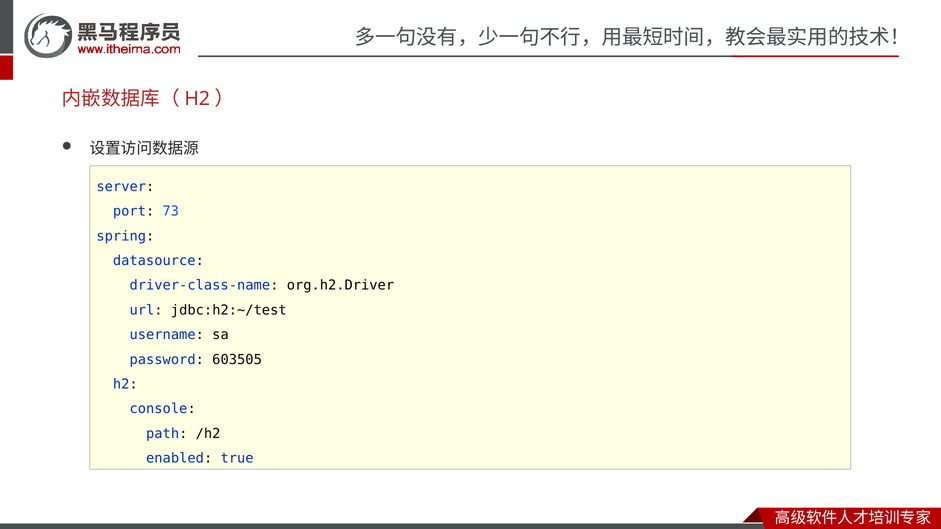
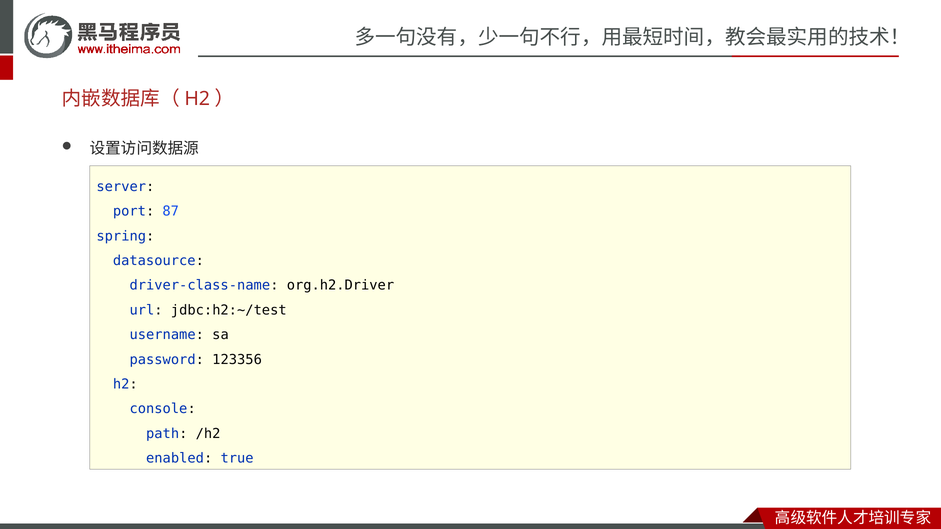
73: 73 -> 87
603505: 603505 -> 123356
